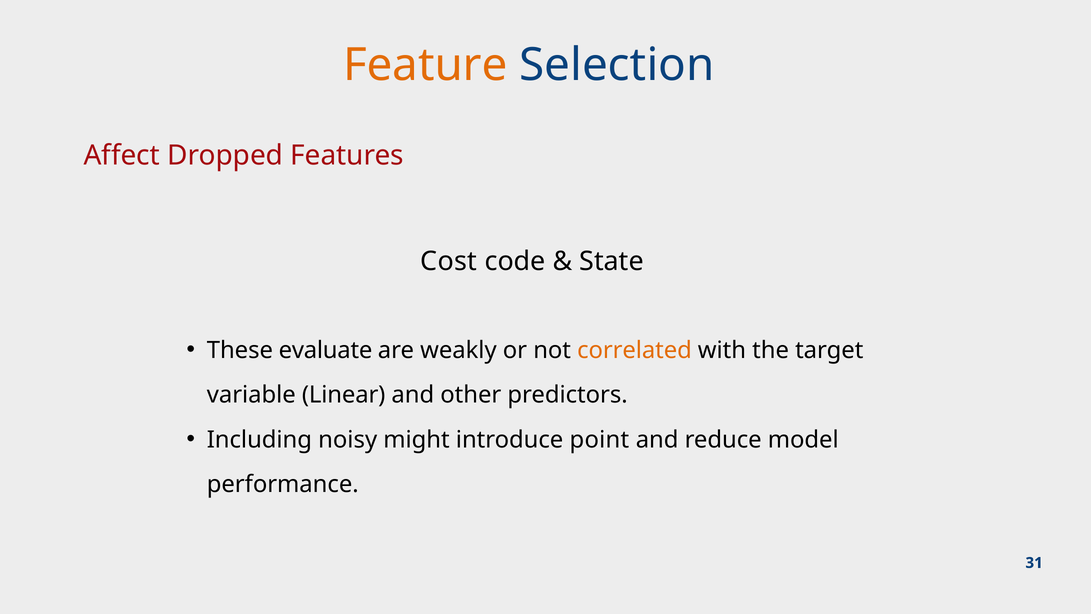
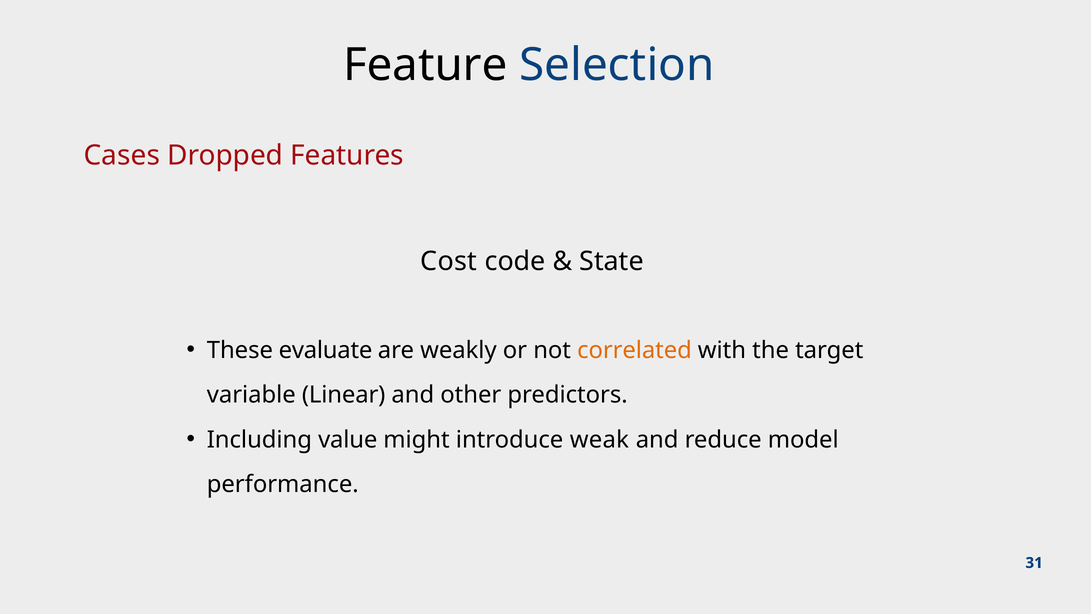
Feature colour: orange -> black
Affect: Affect -> Cases
noisy: noisy -> value
point: point -> weak
